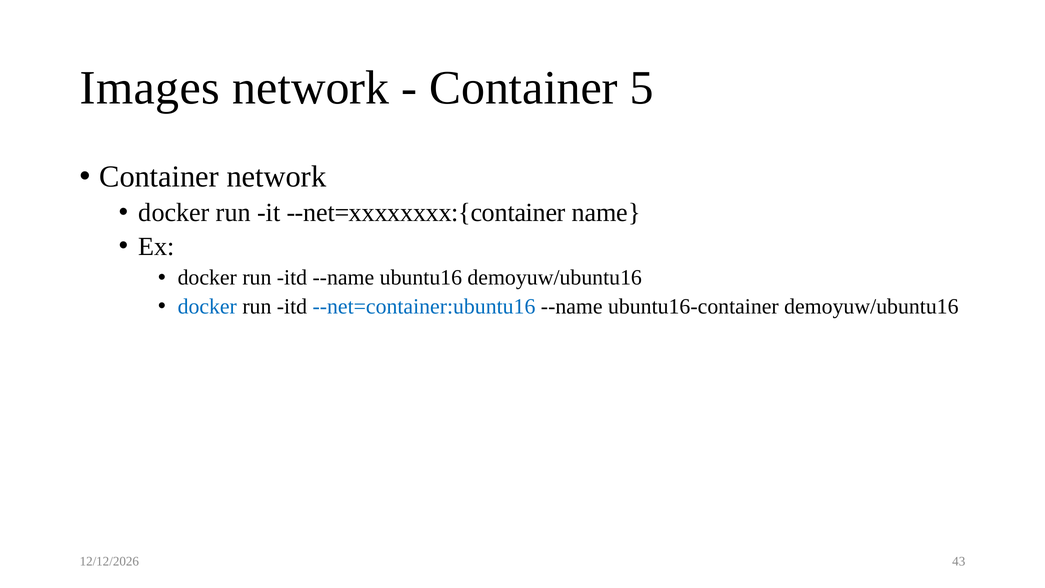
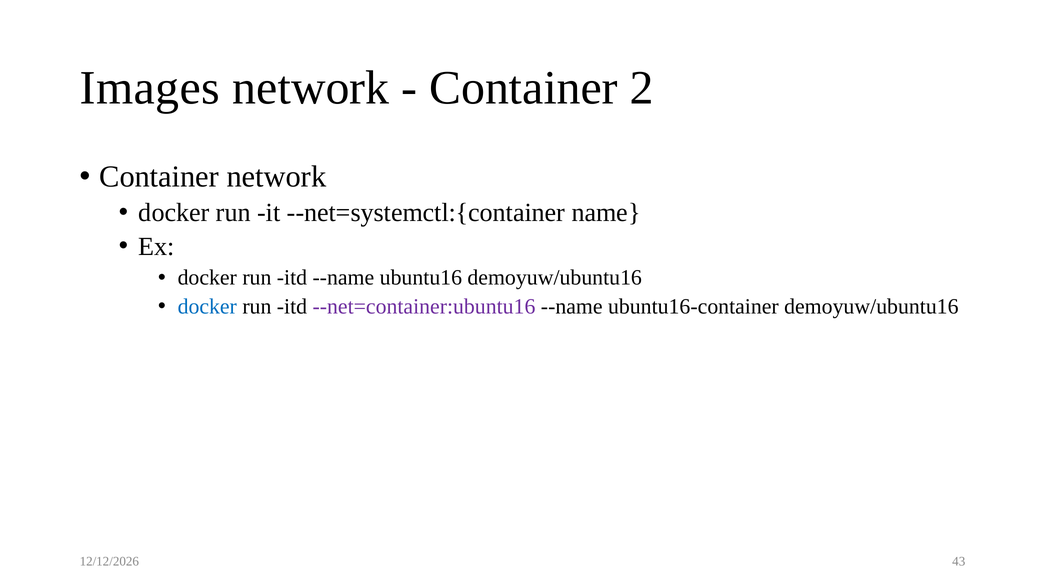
5: 5 -> 2
--net=xxxxxxxx:{container: --net=xxxxxxxx:{container -> --net=systemctl:{container
--net=container:ubuntu16 colour: blue -> purple
